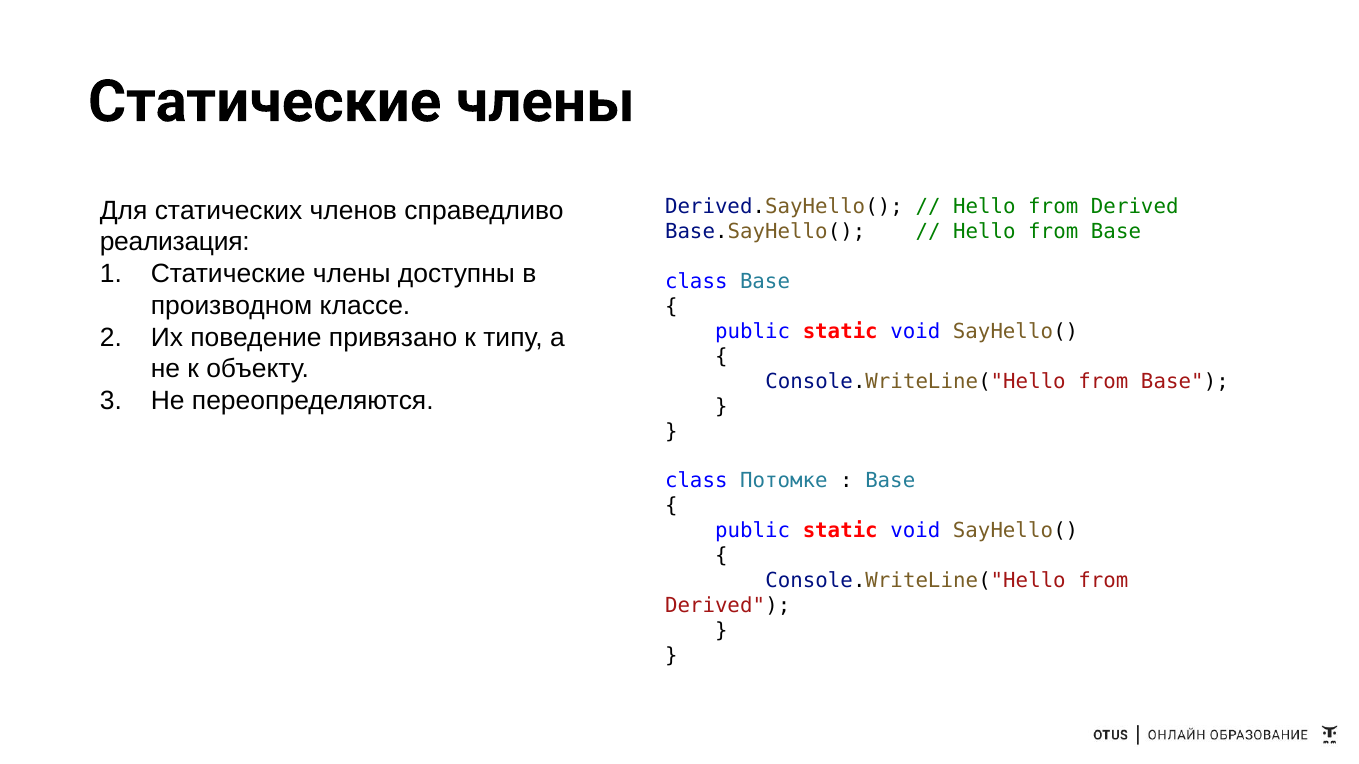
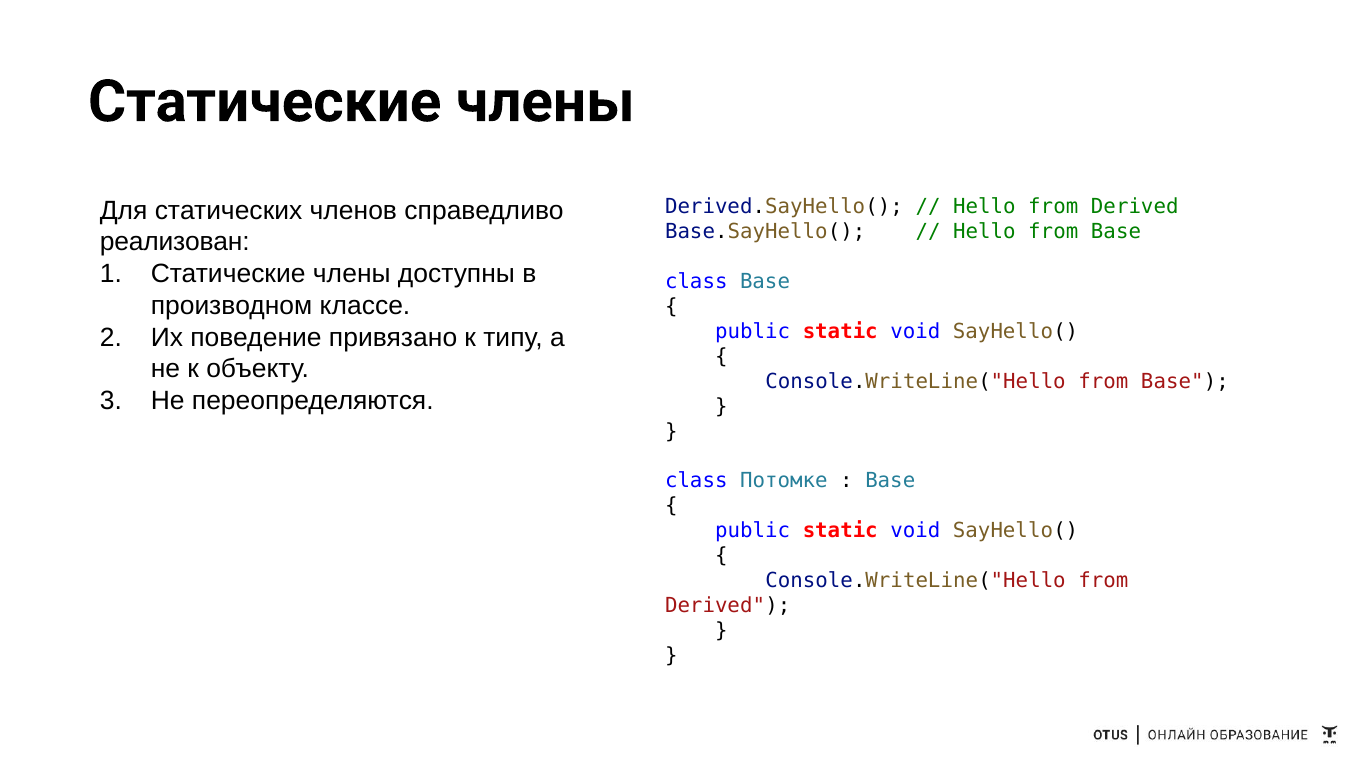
реализация: реализация -> реализован
